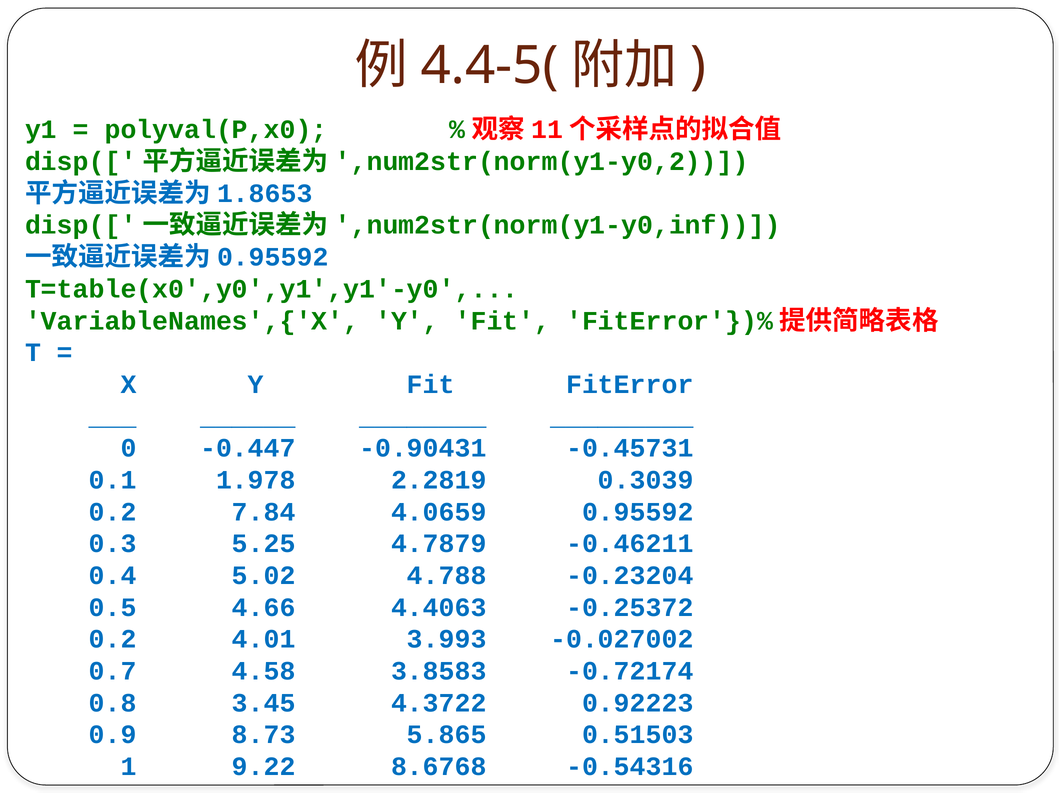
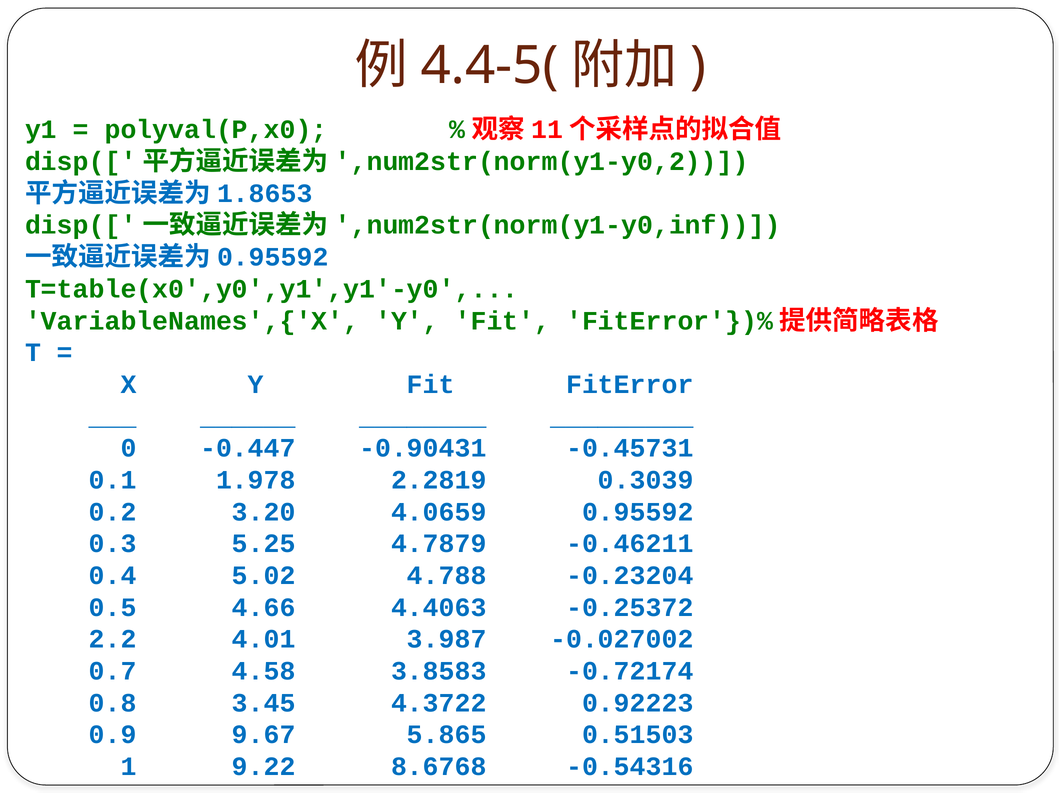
7.84: 7.84 -> 3.20
0.2 at (113, 639): 0.2 -> 2.2
3.993: 3.993 -> 3.987
8.73: 8.73 -> 9.67
